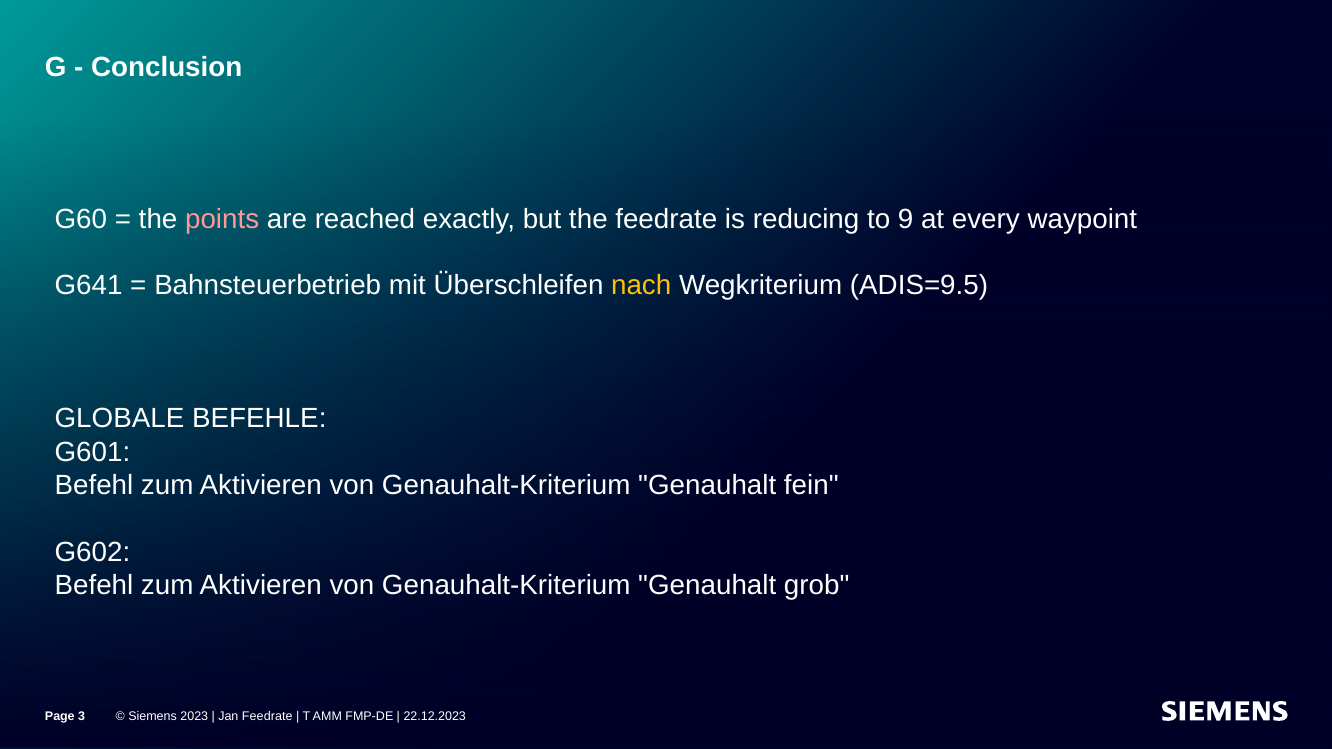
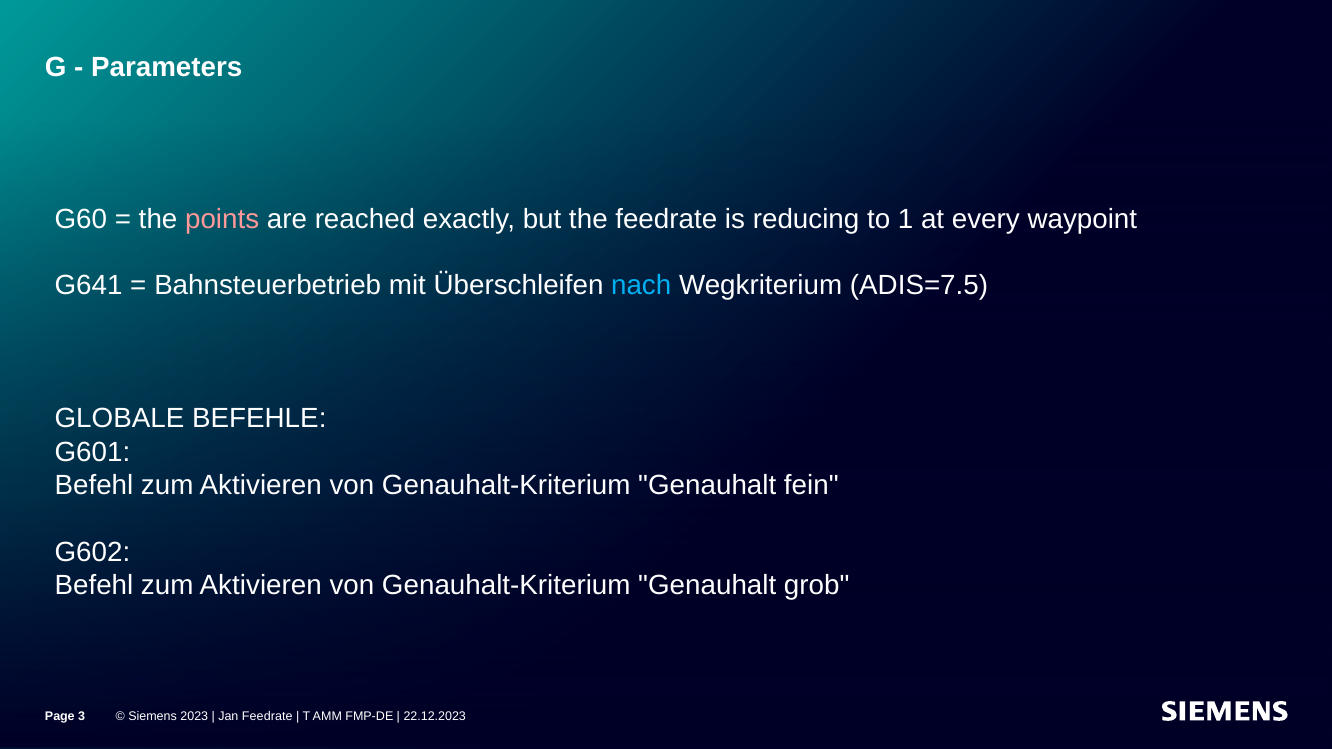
Conclusion: Conclusion -> Parameters
9: 9 -> 1
nach colour: yellow -> light blue
ADIS=9.5: ADIS=9.5 -> ADIS=7.5
